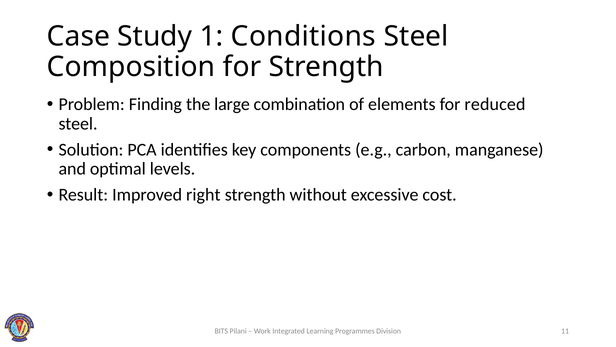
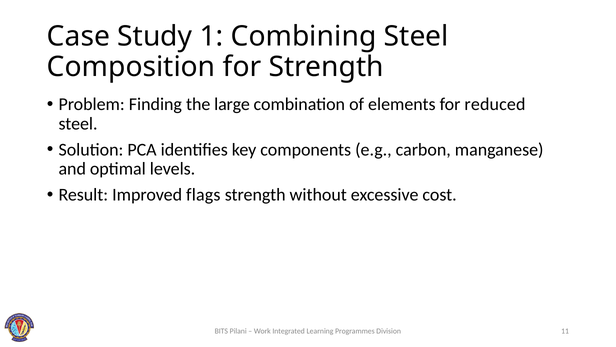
Conditions: Conditions -> Combining
right: right -> flags
